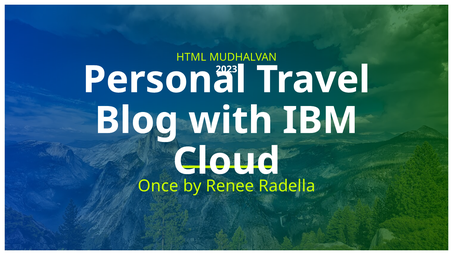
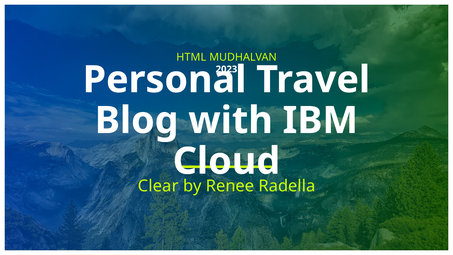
Once: Once -> Clear
